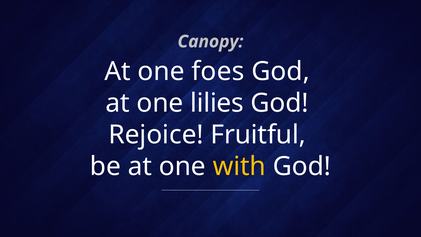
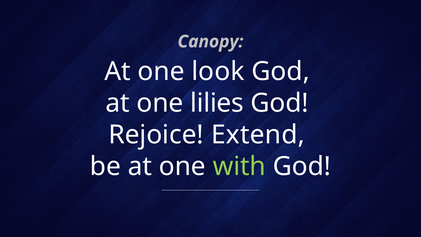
foes: foes -> look
Fruitful: Fruitful -> Extend
with colour: yellow -> light green
